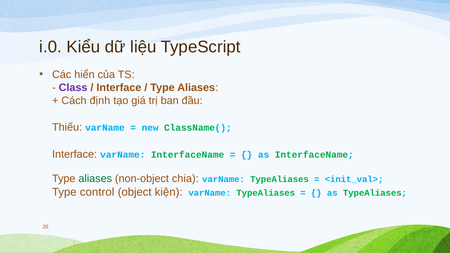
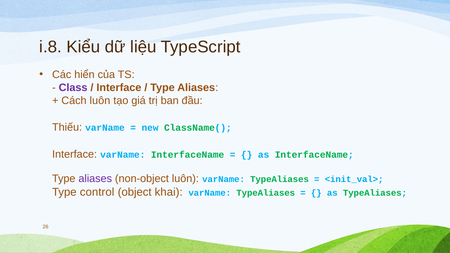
i.0: i.0 -> i.8
Cách định: định -> luôn
aliases at (95, 179) colour: green -> purple
non-object chia: chia -> luôn
kiện: kiện -> khai
